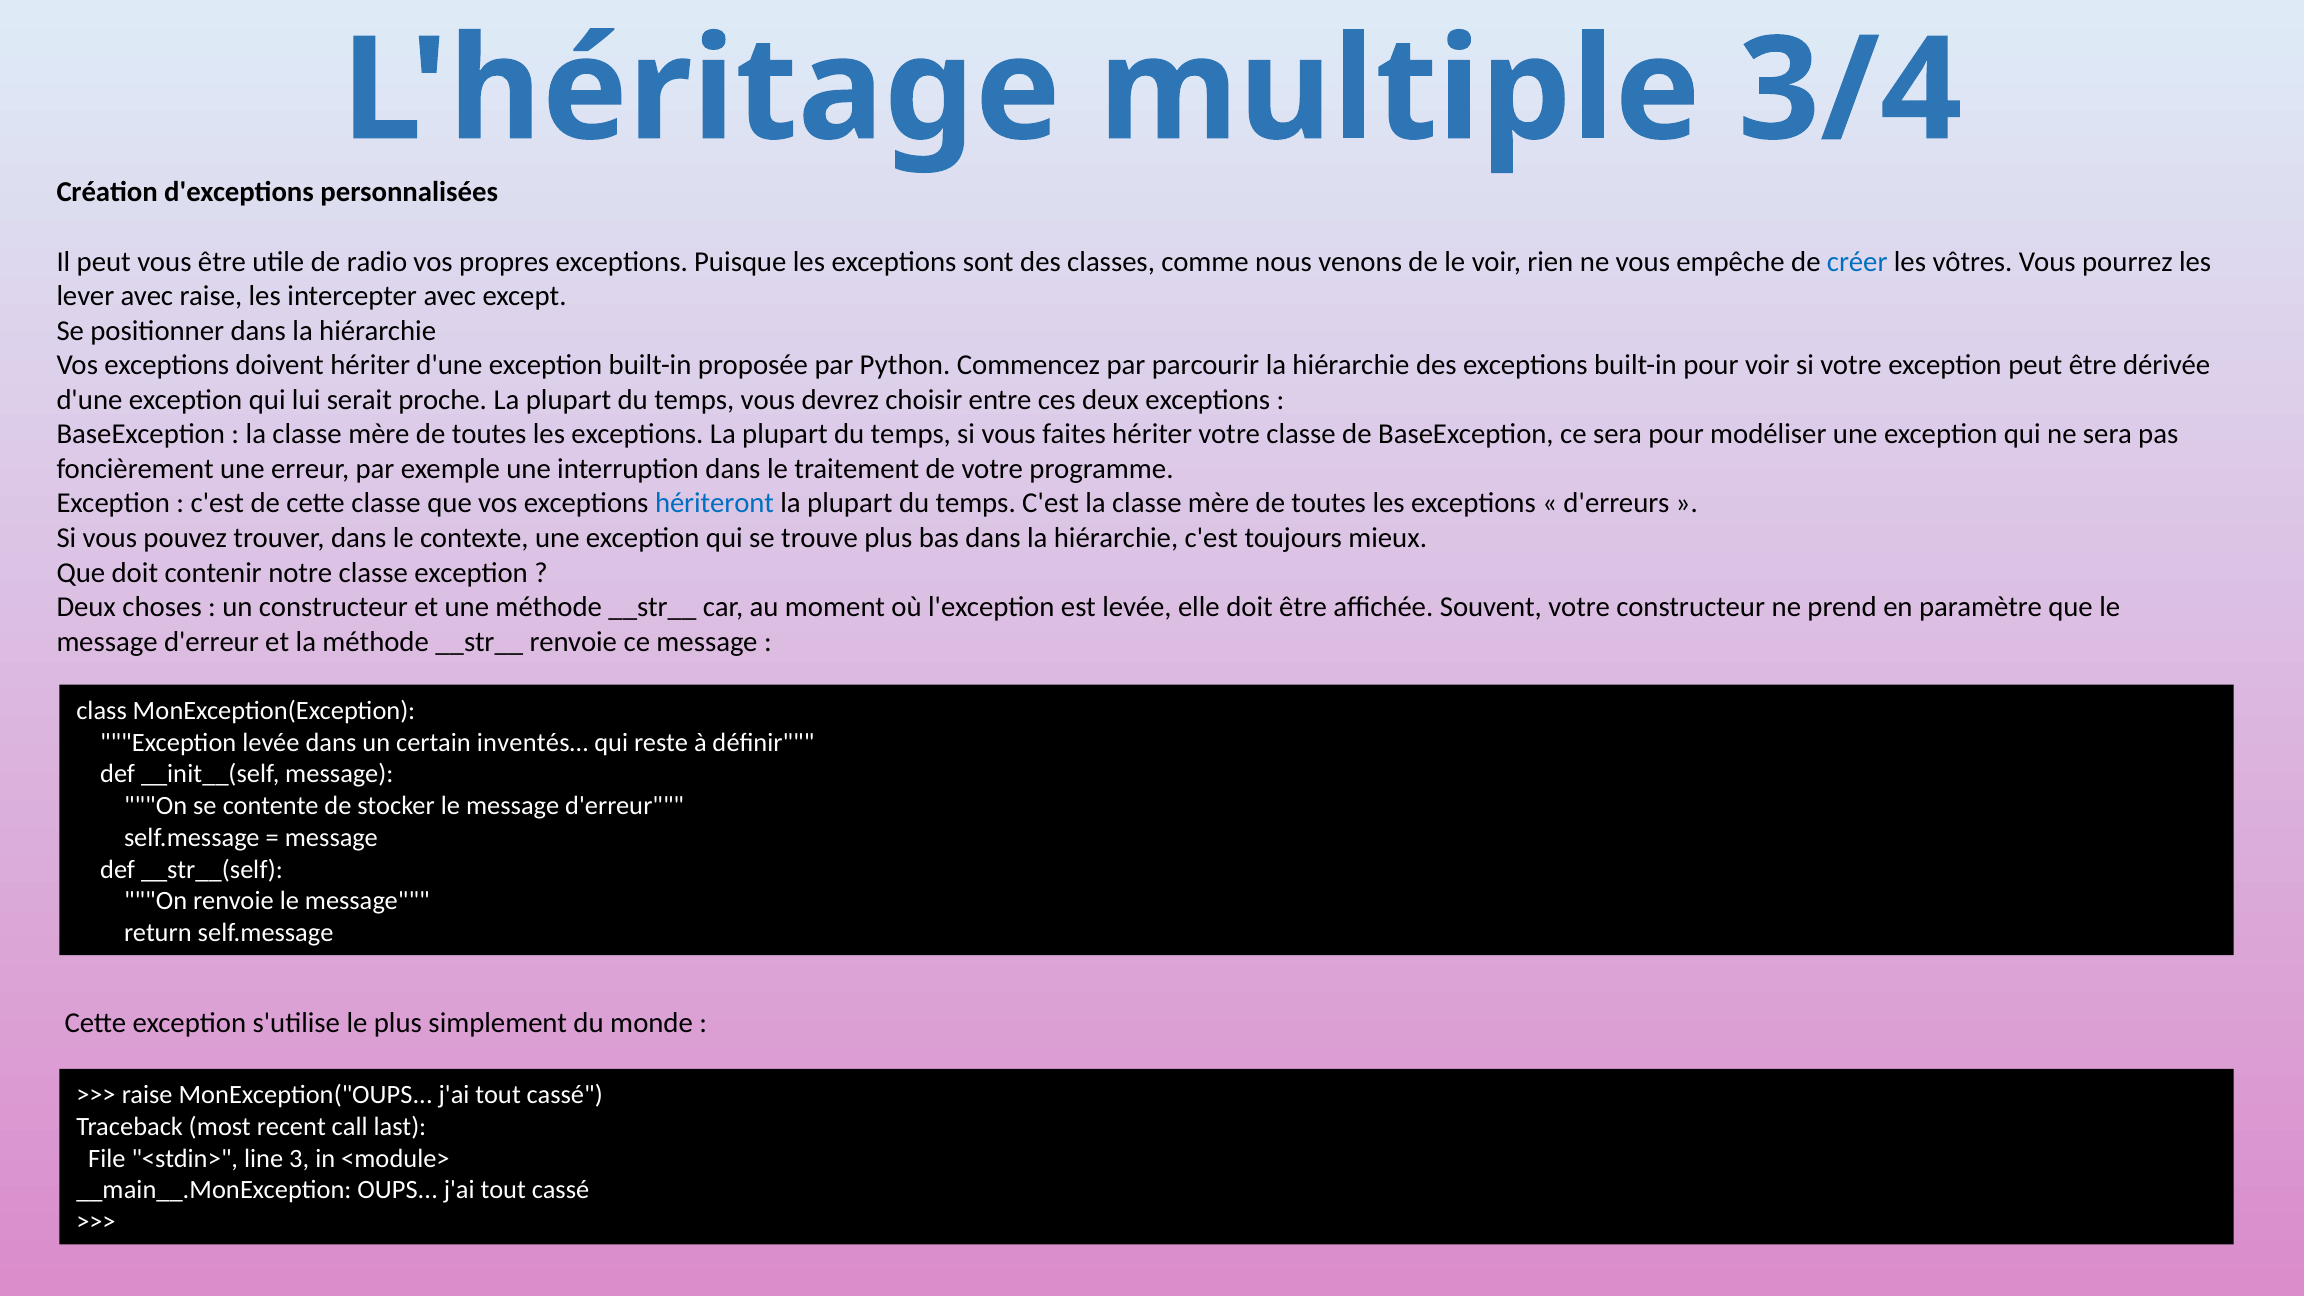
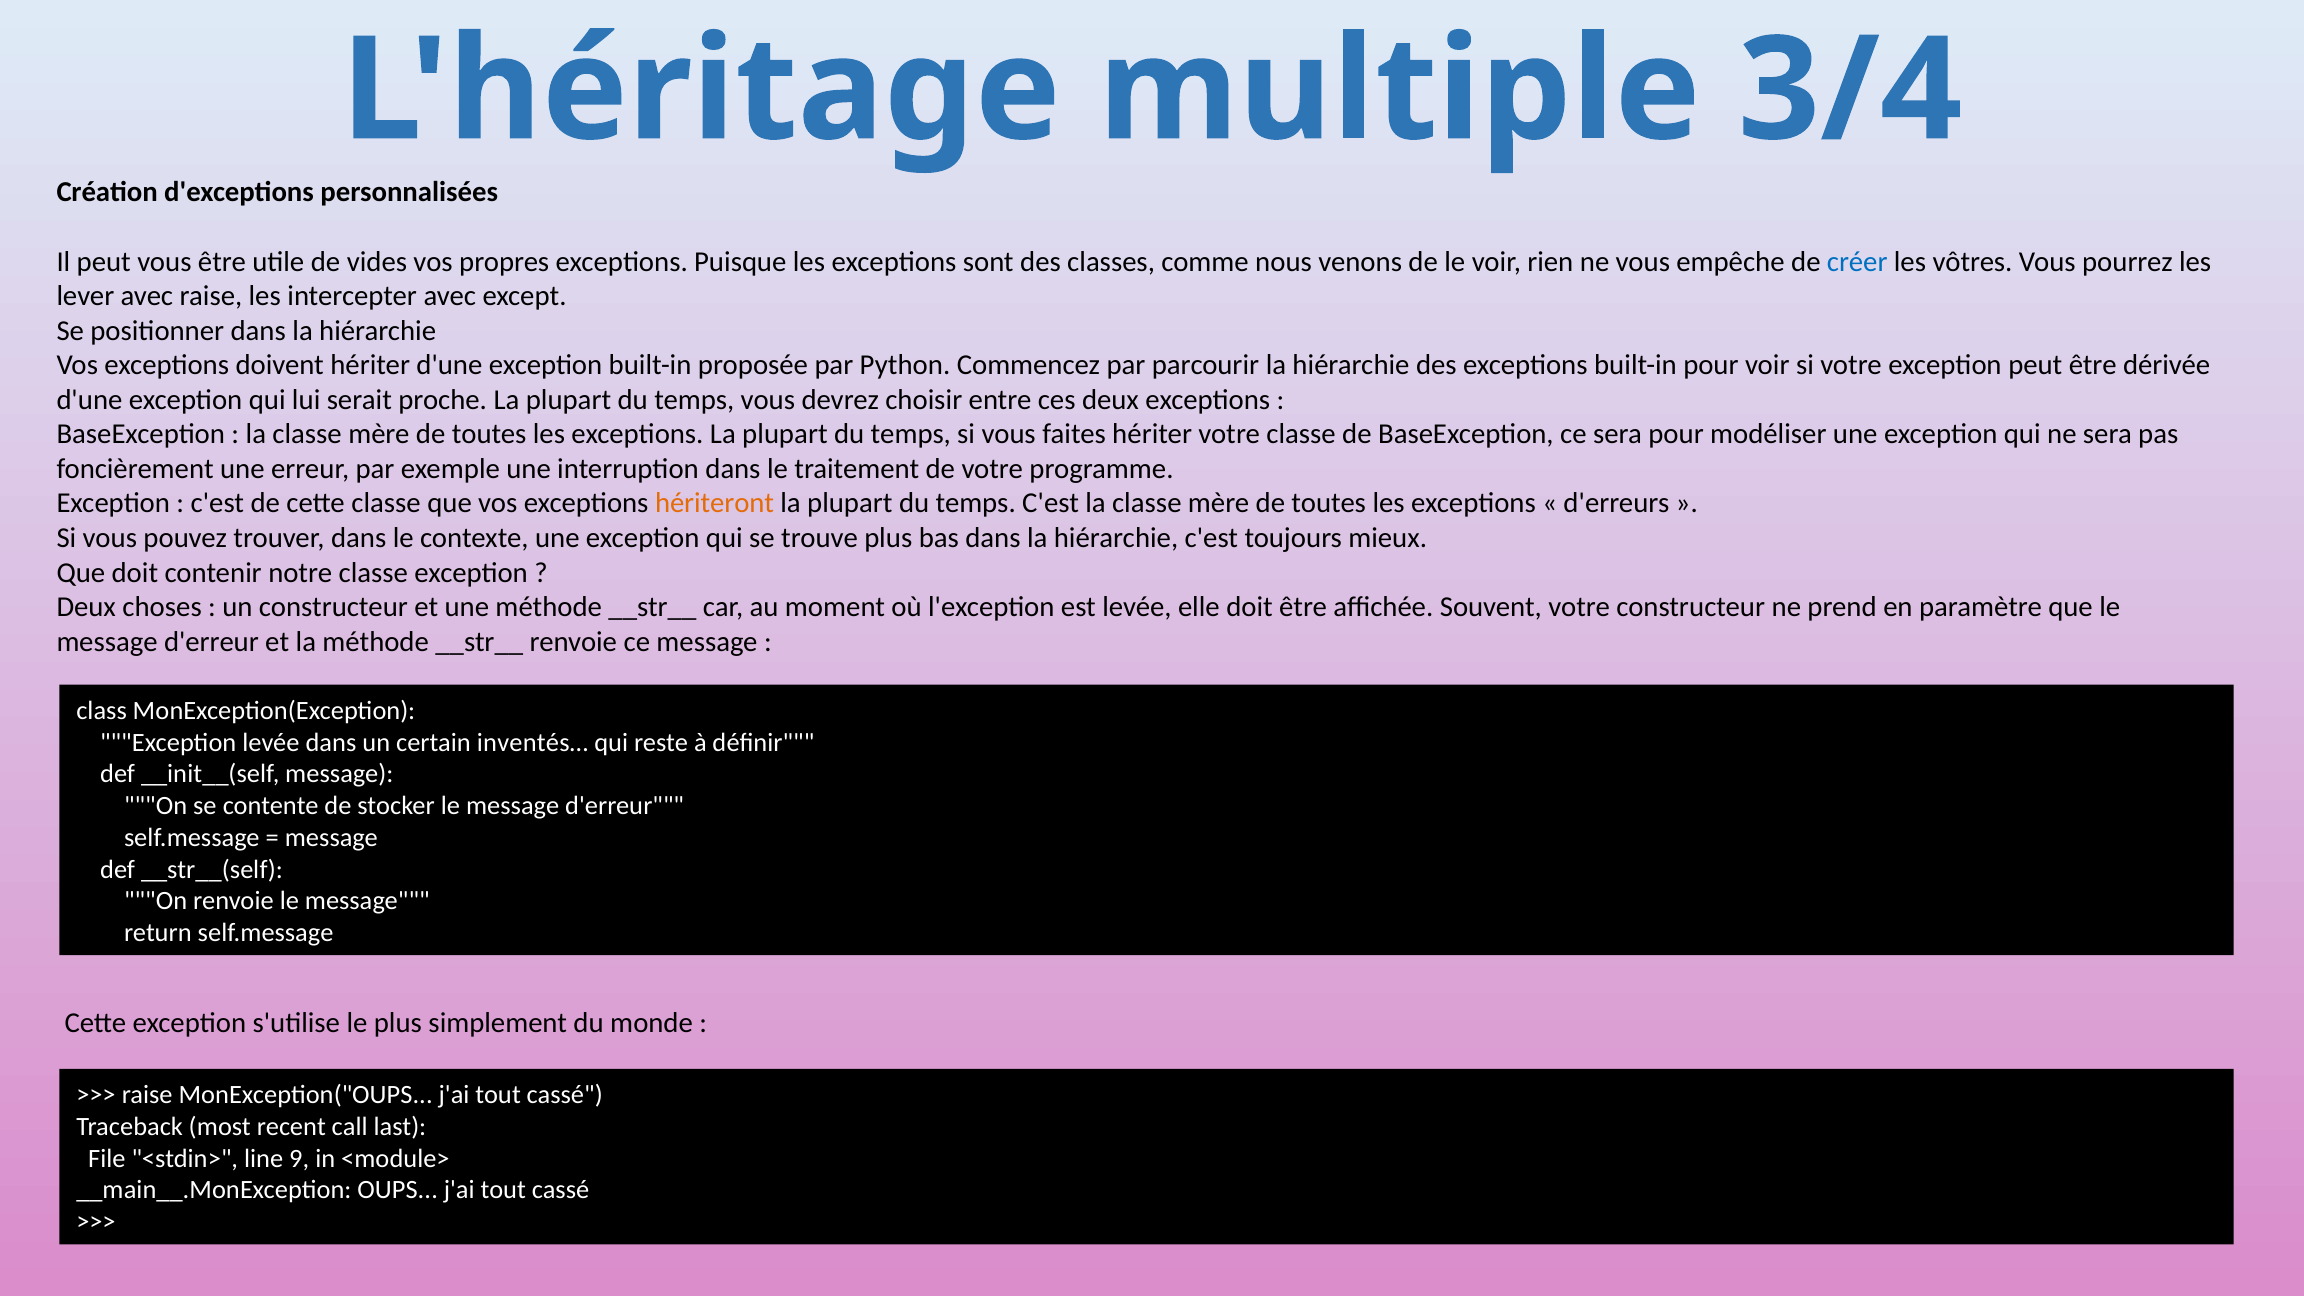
radio: radio -> vides
hériteront colour: blue -> orange
3: 3 -> 9
